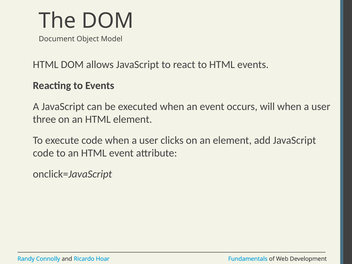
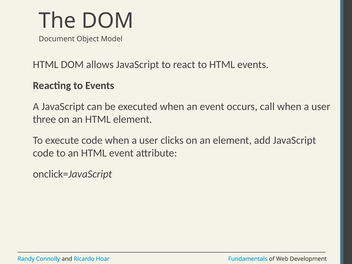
will: will -> call
